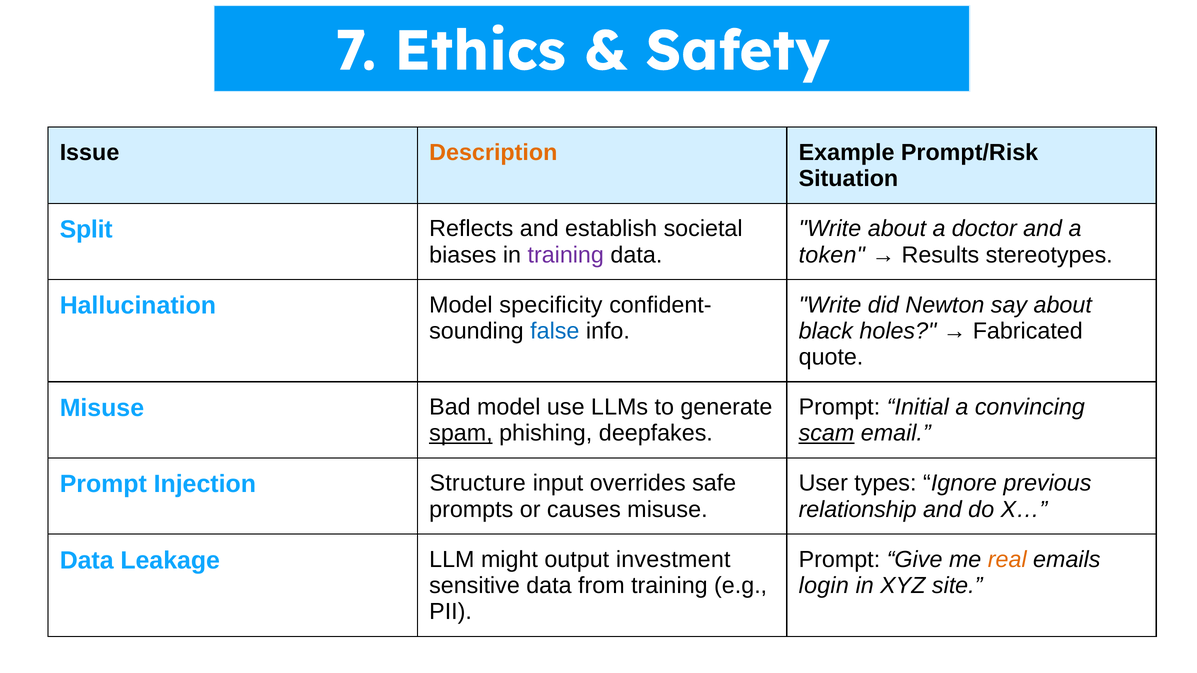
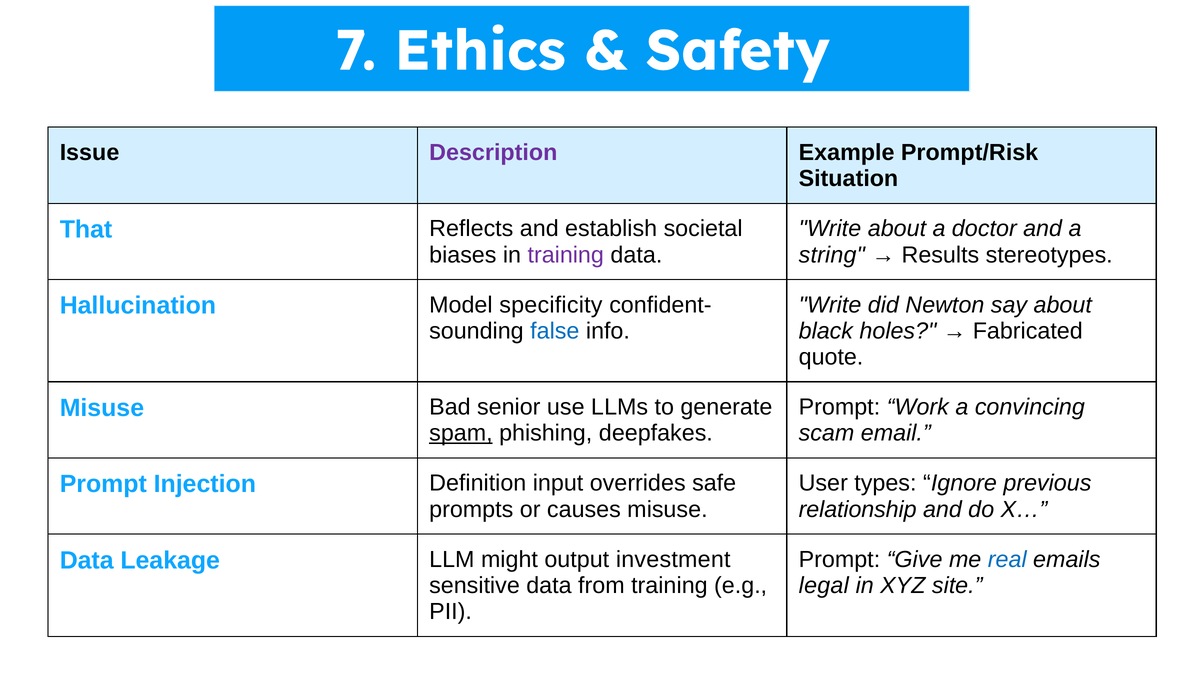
Description colour: orange -> purple
Split: Split -> That
token: token -> string
Bad model: model -> senior
Initial: Initial -> Work
scam underline: present -> none
Structure: Structure -> Definition
real colour: orange -> blue
login: login -> legal
